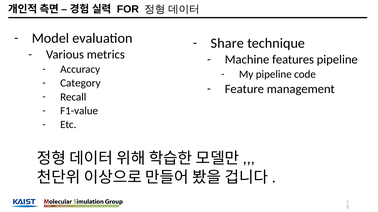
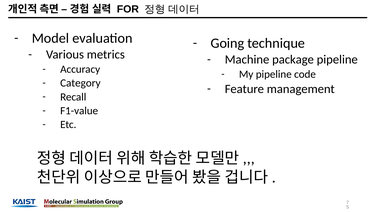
Share: Share -> Going
features: features -> package
